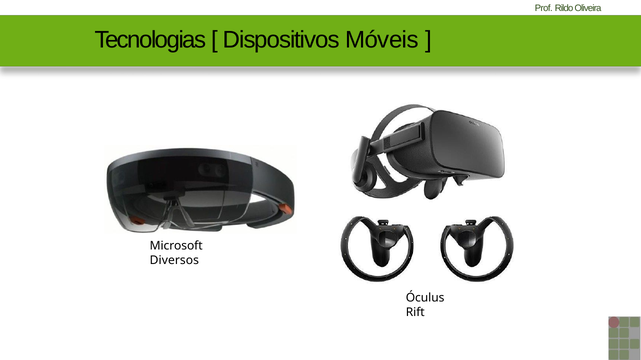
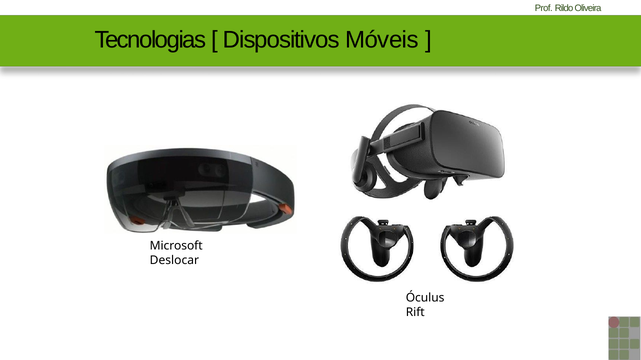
Diversos: Diversos -> Deslocar
